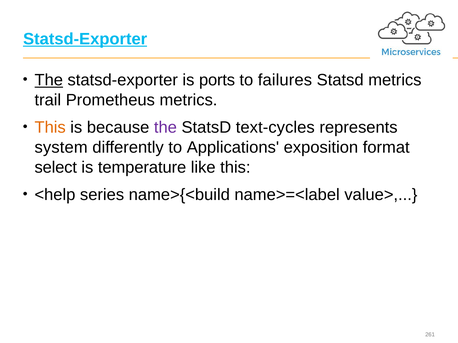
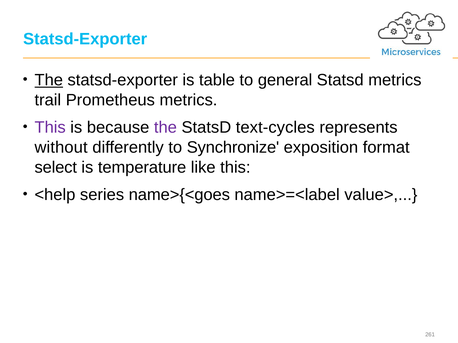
Statsd-Exporter at (85, 39) underline: present -> none
ports: ports -> table
failures: failures -> general
This at (50, 128) colour: orange -> purple
system: system -> without
Applications: Applications -> Synchronize
name>{<build: name>{<build -> name>{<goes
